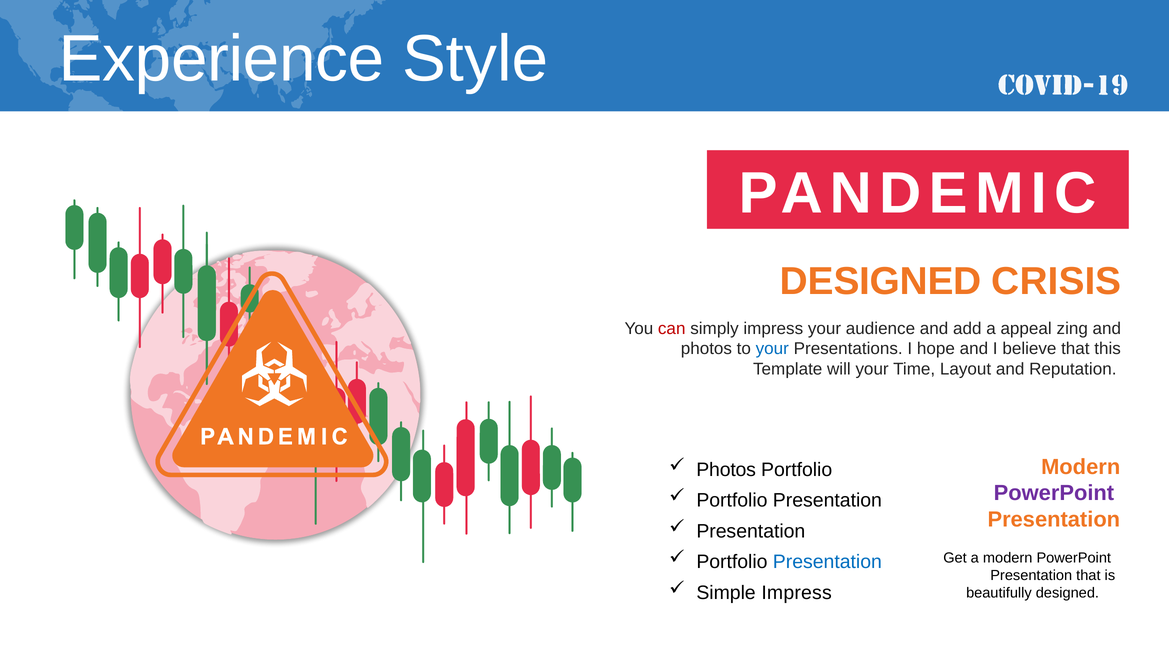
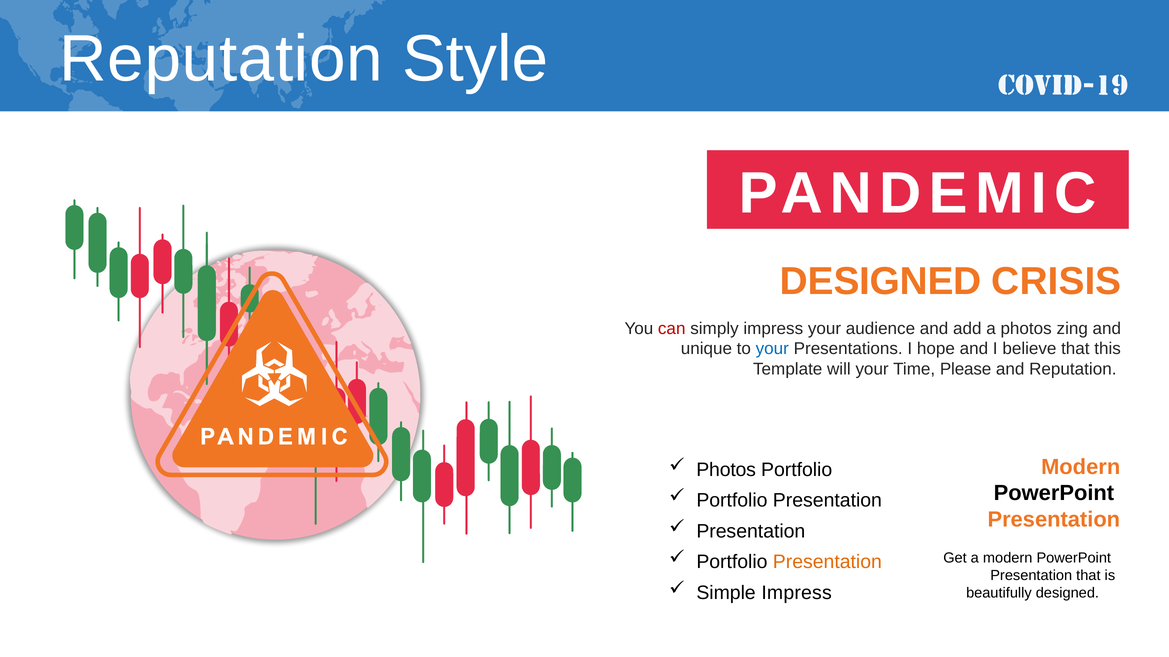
Experience at (222, 59): Experience -> Reputation
a appeal: appeal -> photos
photos at (706, 349): photos -> unique
Layout: Layout -> Please
PowerPoint at (1054, 494) colour: purple -> black
Presentation at (827, 562) colour: blue -> orange
